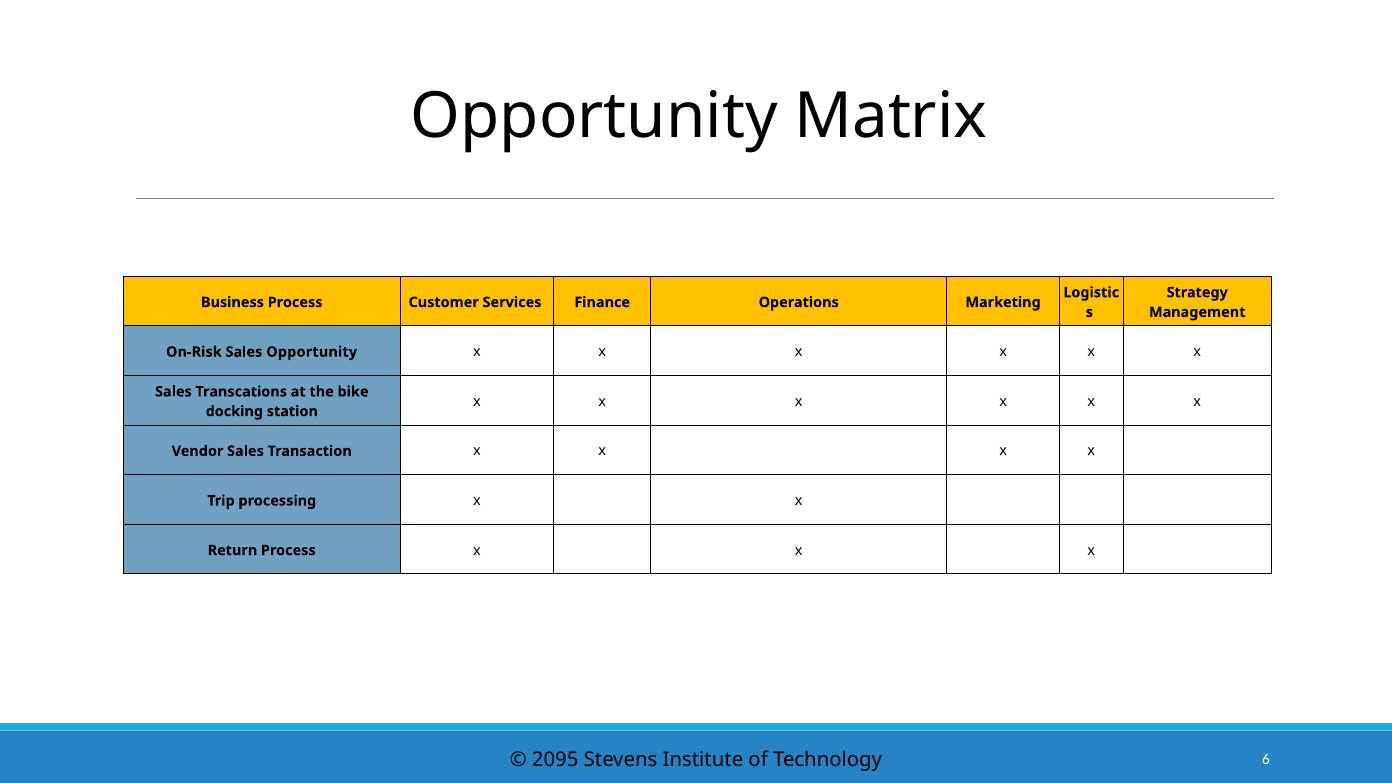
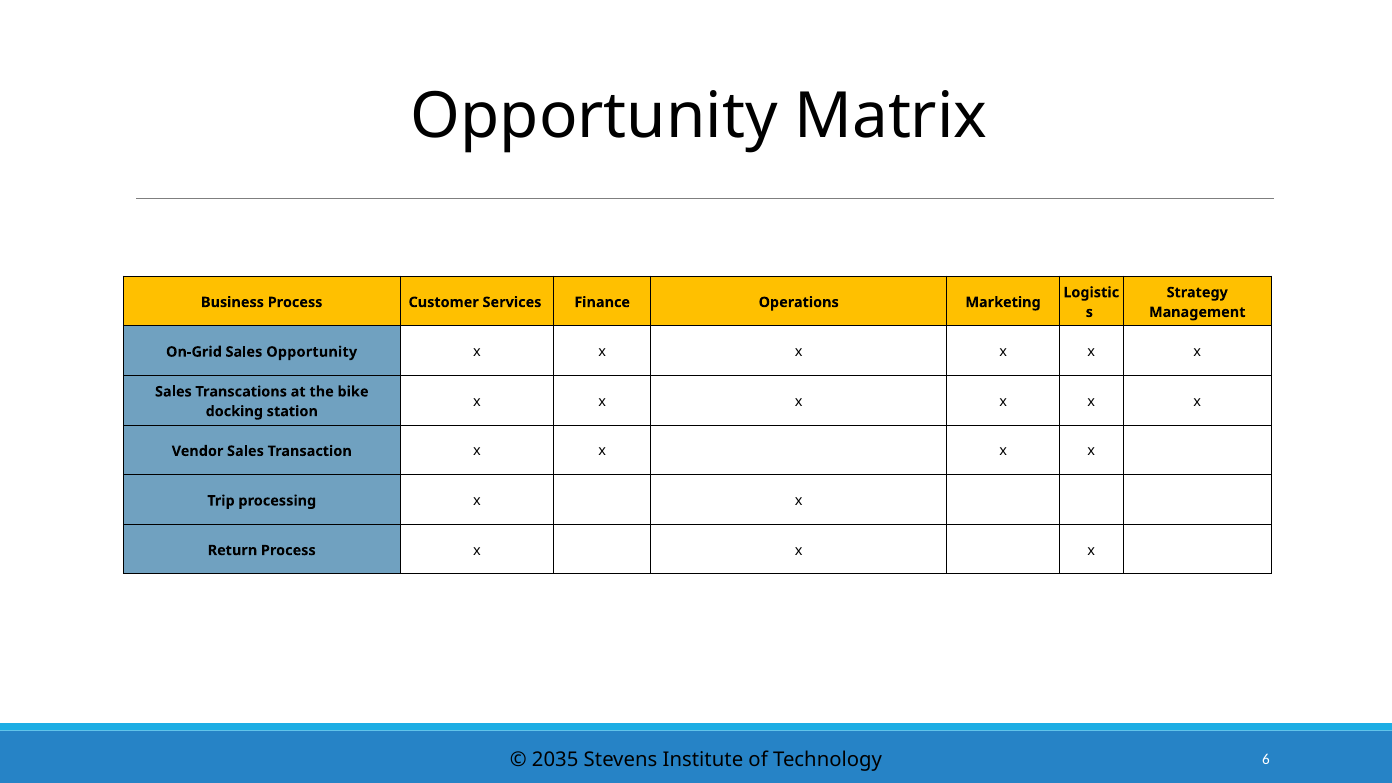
On-Risk: On-Risk -> On-Grid
2095: 2095 -> 2035
